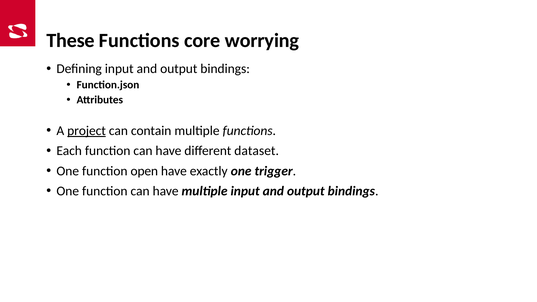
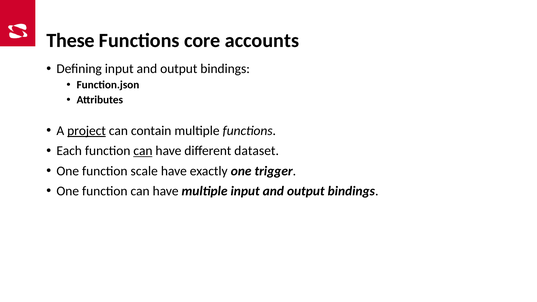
worrying: worrying -> accounts
can at (143, 151) underline: none -> present
open: open -> scale
